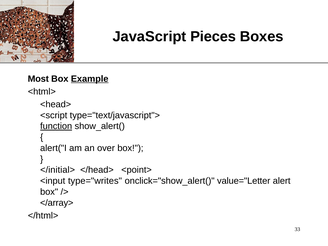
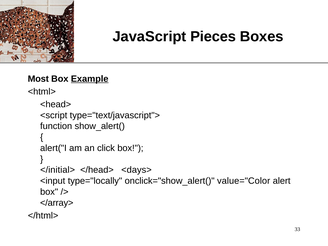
function underline: present -> none
over: over -> click
<point>: <point> -> <days>
type="writes: type="writes -> type="locally
value="Letter: value="Letter -> value="Color
